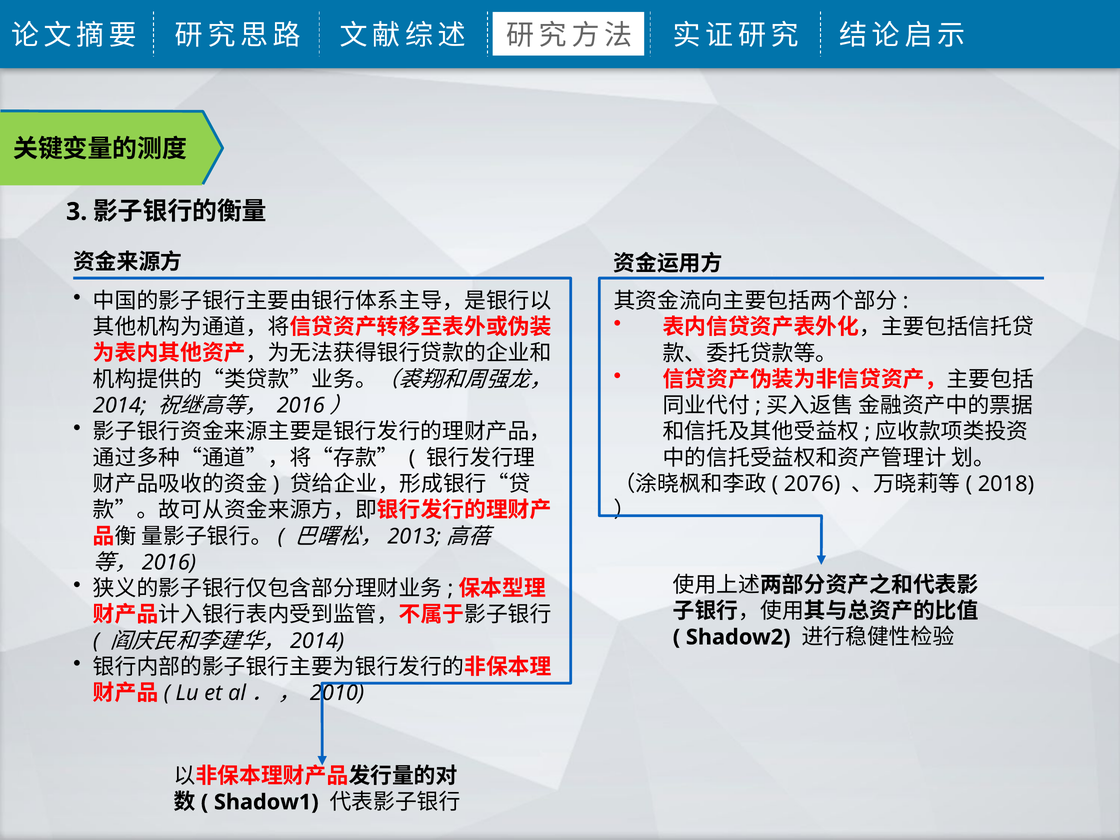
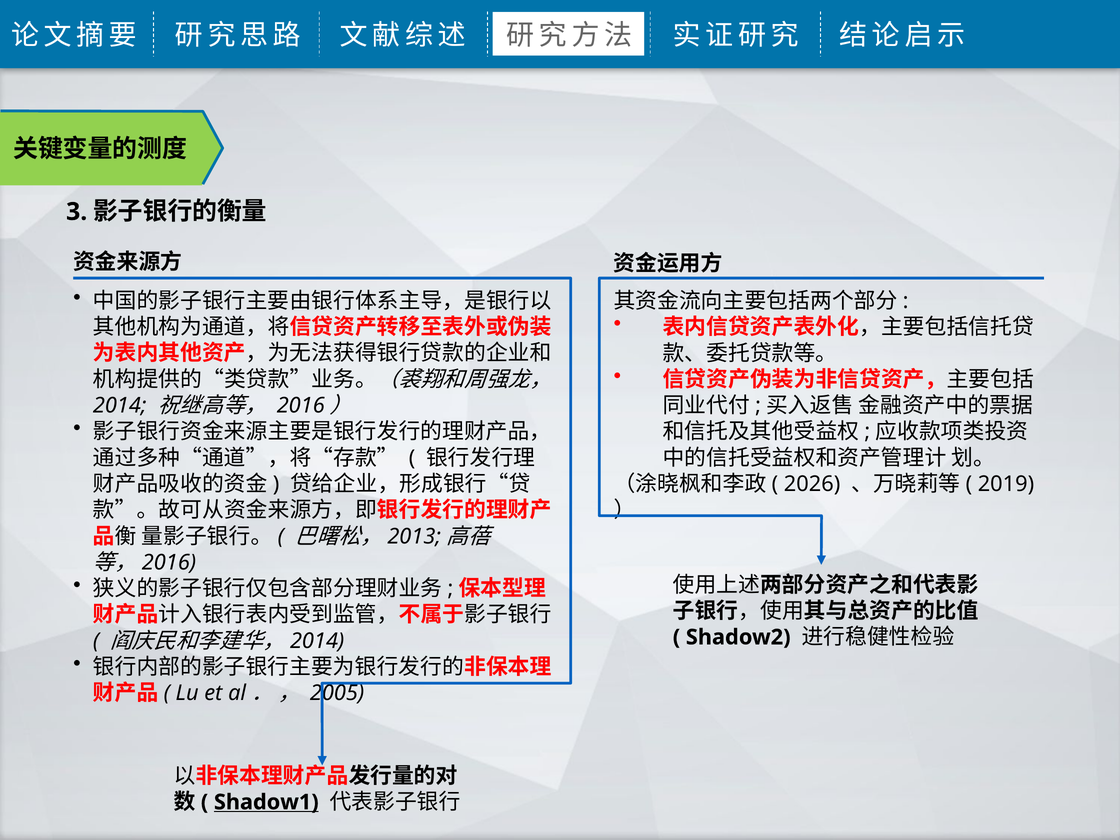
2076: 2076 -> 2026
2018: 2018 -> 2019
2010: 2010 -> 2005
Shadow1 underline: none -> present
